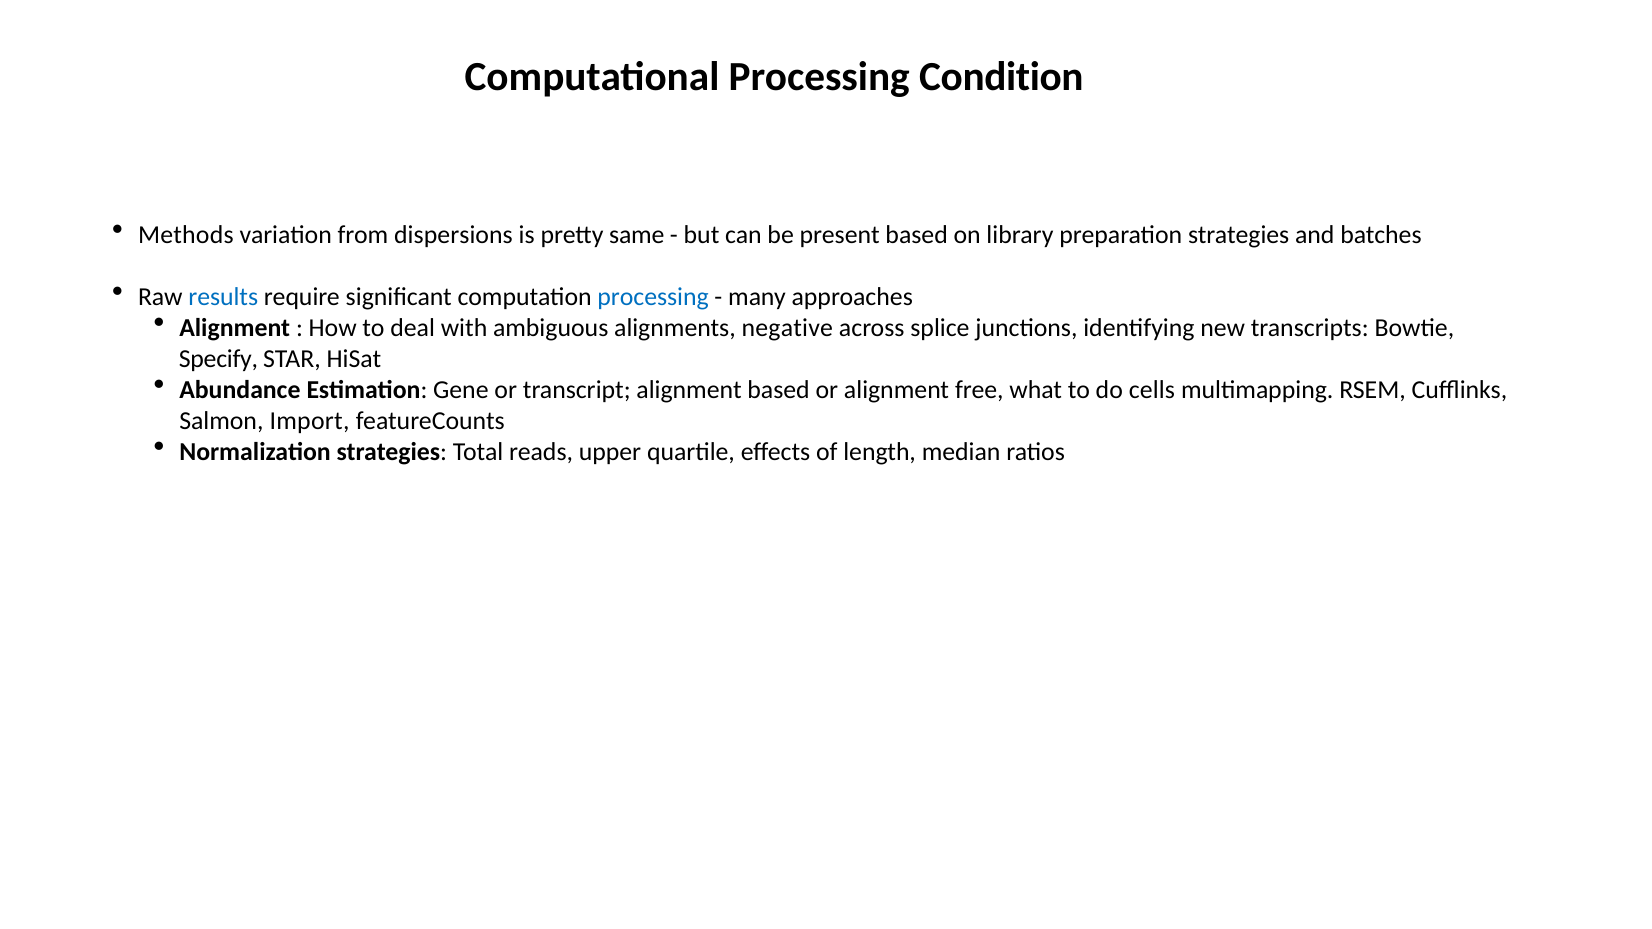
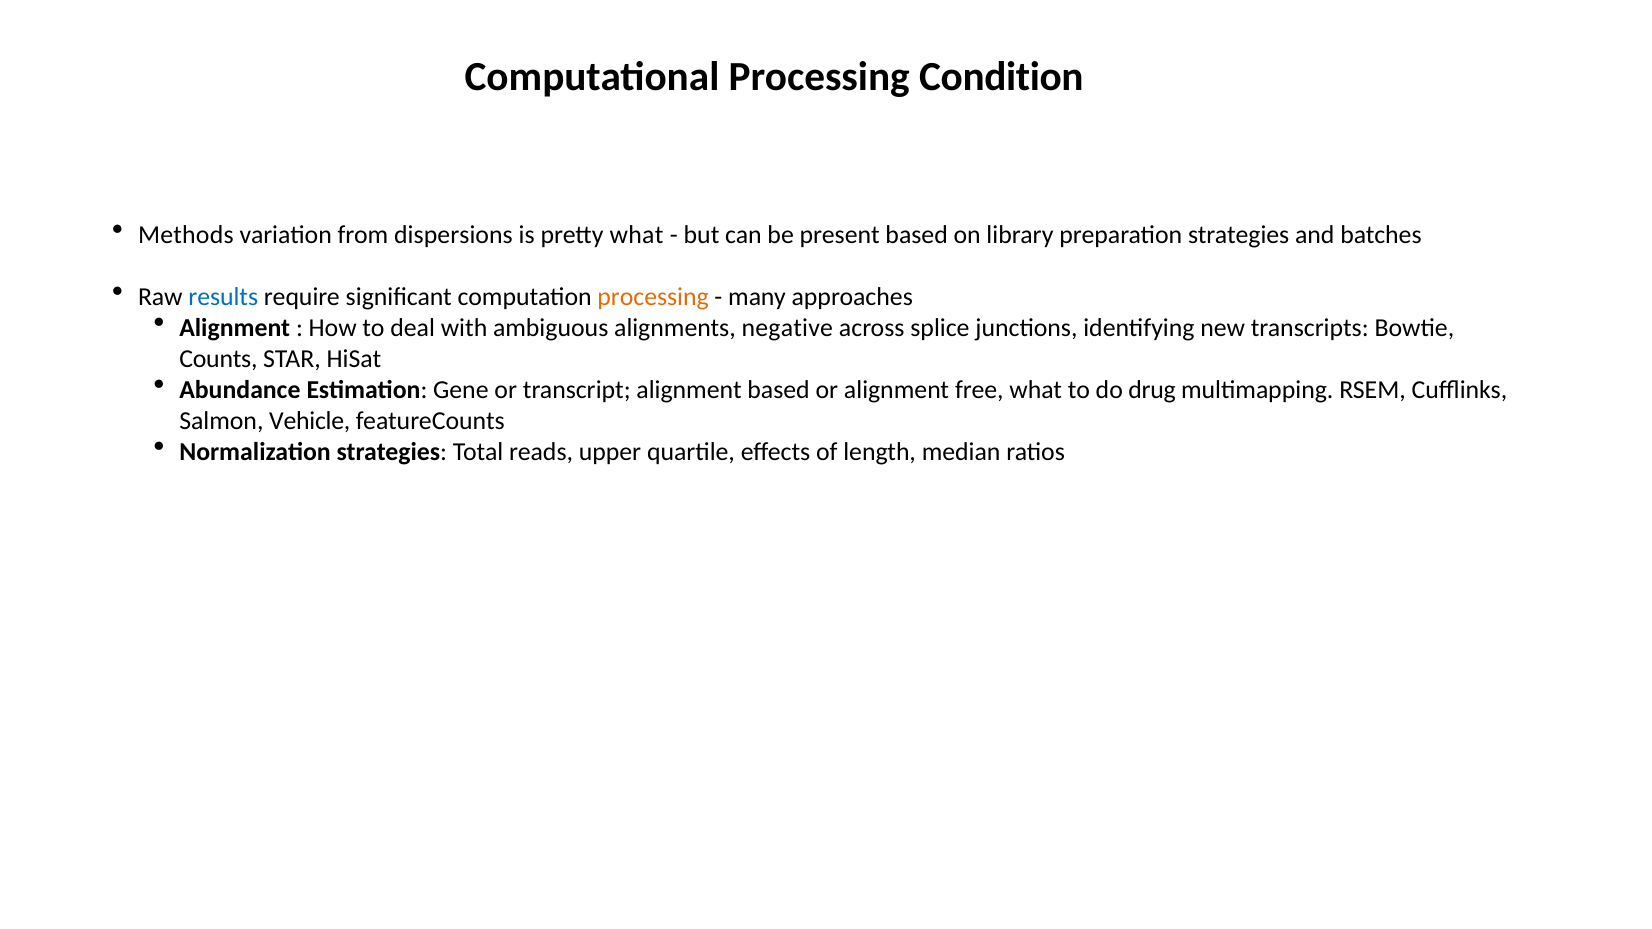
pretty same: same -> what
processing at (653, 297) colour: blue -> orange
Specify: Specify -> Counts
cells: cells -> drug
Import: Import -> Vehicle
